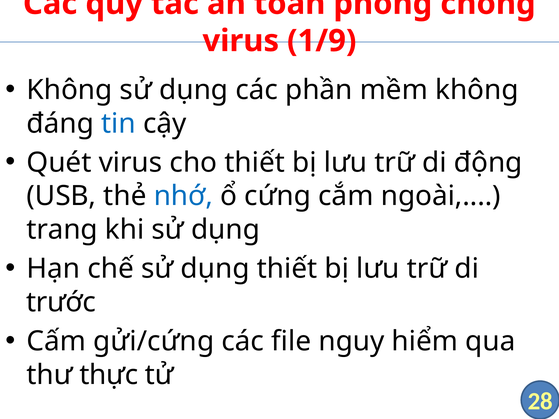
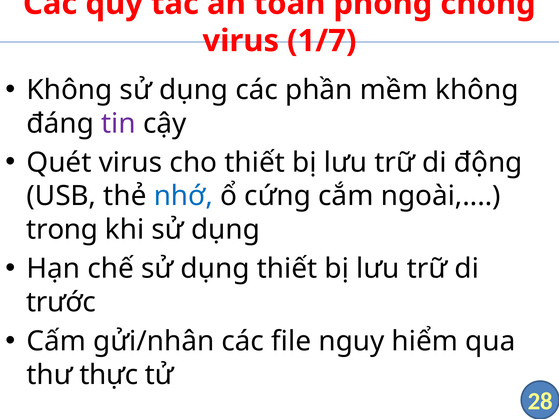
1/9: 1/9 -> 1/7
tin colour: blue -> purple
trang: trang -> trong
gửi/cứng: gửi/cứng -> gửi/nhân
